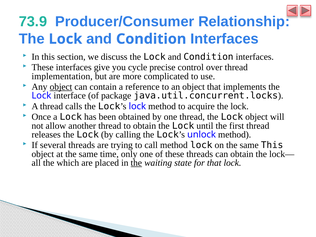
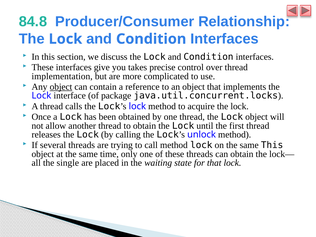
73.9: 73.9 -> 84.8
cycle: cycle -> takes
which: which -> single
the at (136, 163) underline: present -> none
